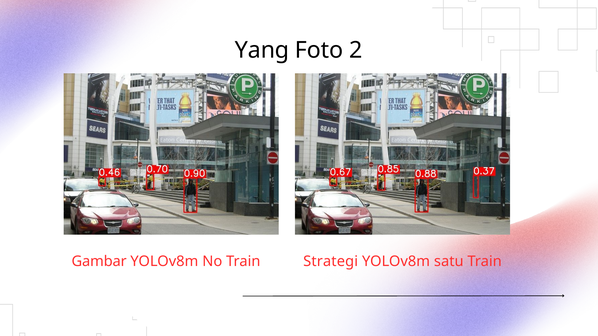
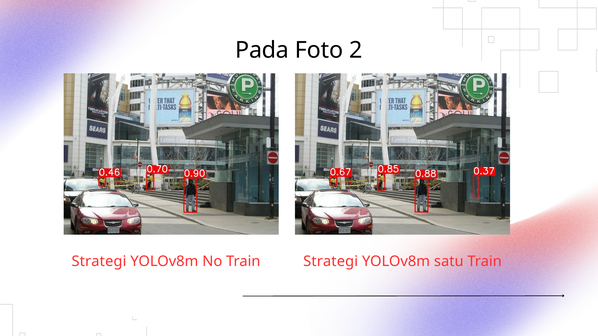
Yang: Yang -> Pada
Gambar at (99, 262): Gambar -> Strategi
